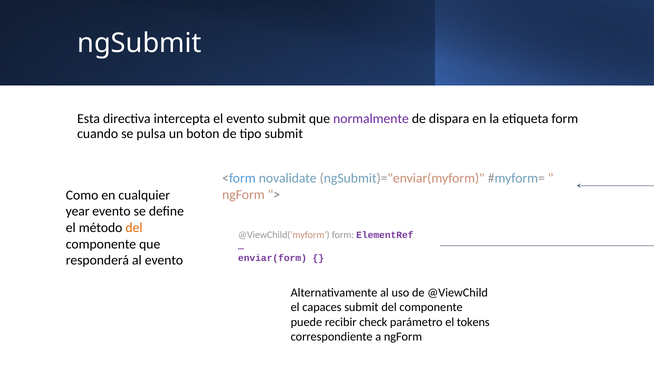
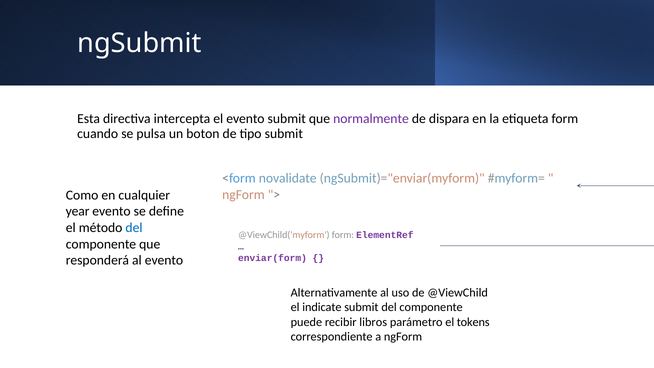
del at (134, 228) colour: orange -> blue
capaces: capaces -> indicate
check: check -> libros
